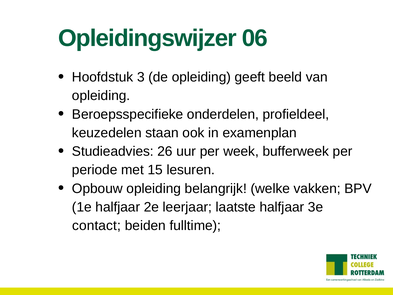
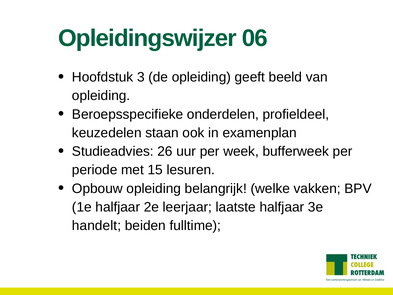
contact: contact -> handelt
